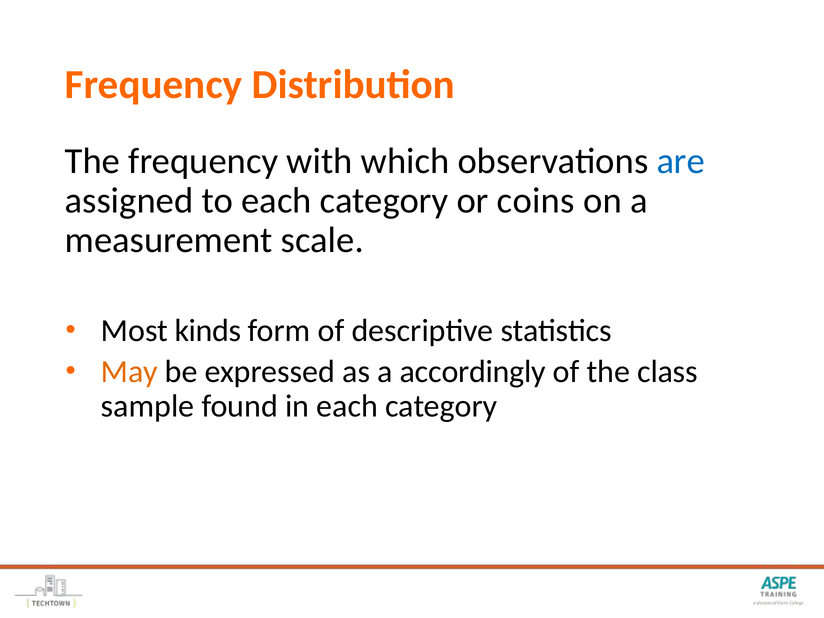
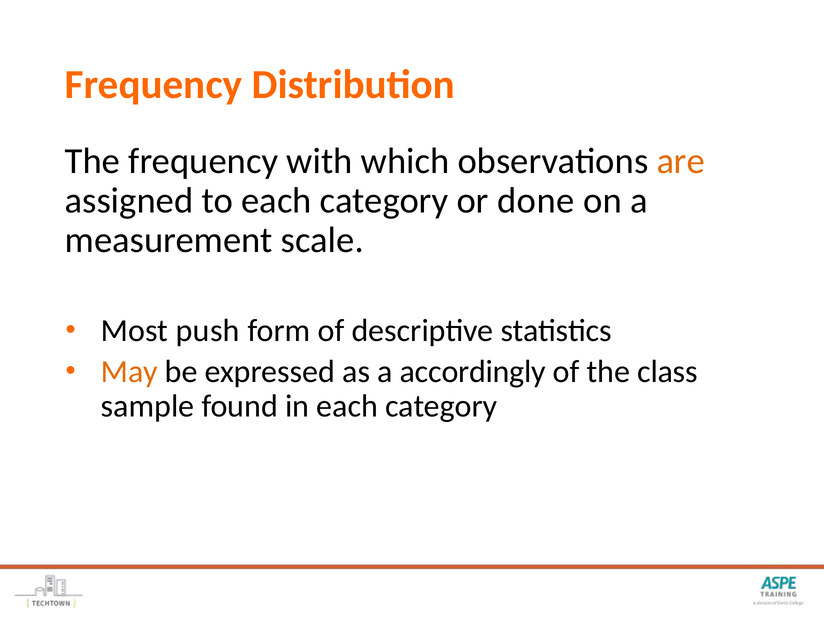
are colour: blue -> orange
coins: coins -> done
kinds: kinds -> push
